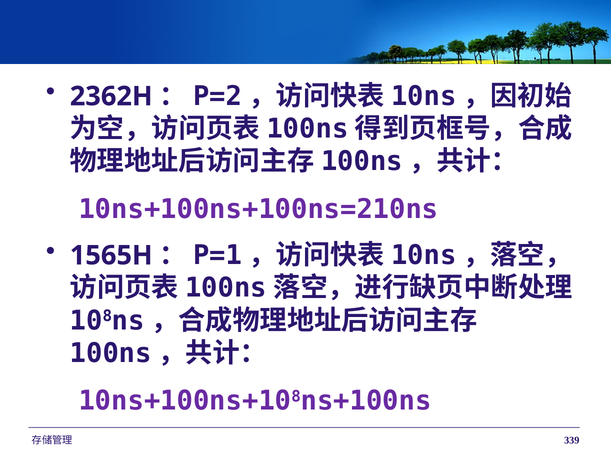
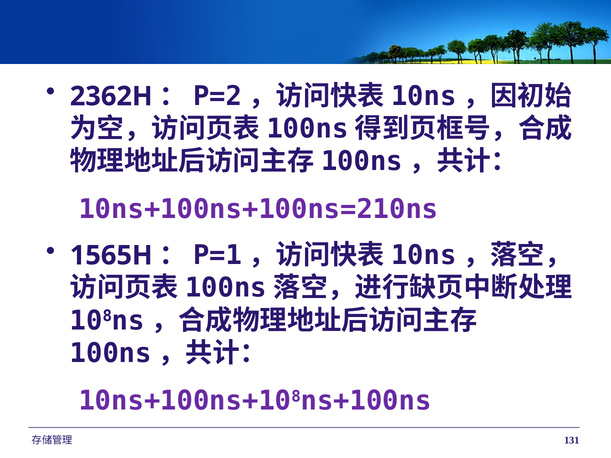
339: 339 -> 131
